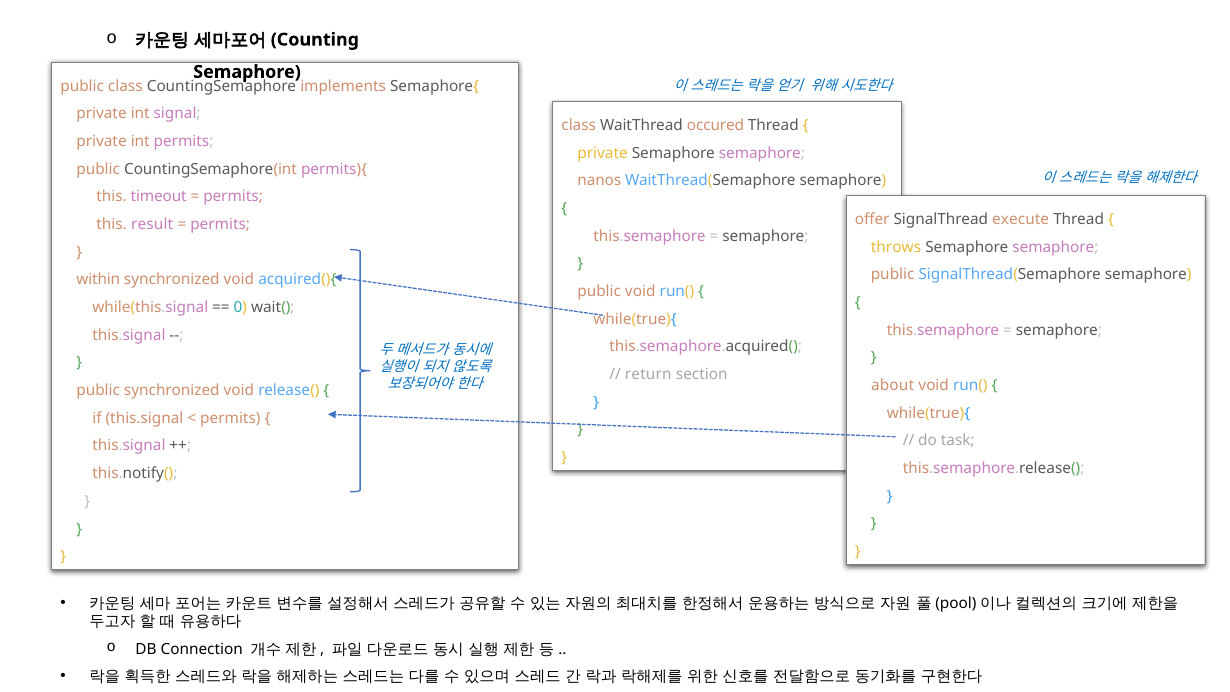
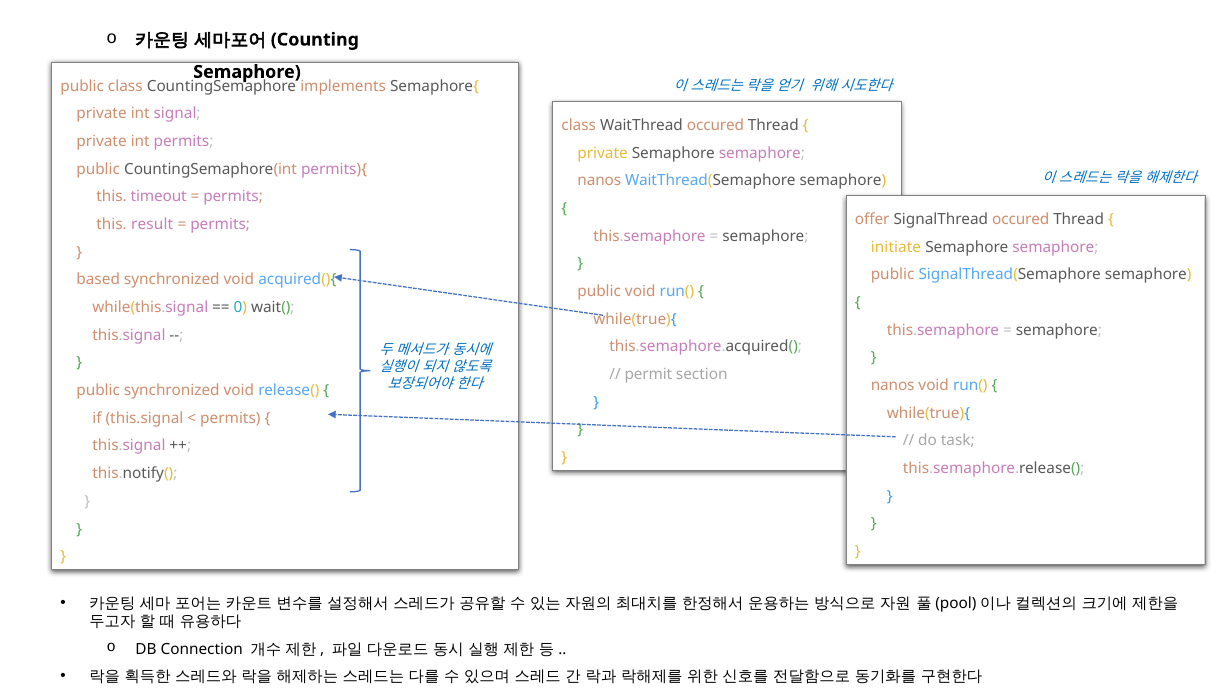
SignalThread execute: execute -> occured
throws: throws -> initiate
within: within -> based
return: return -> permit
about at (893, 385): about -> nanos
